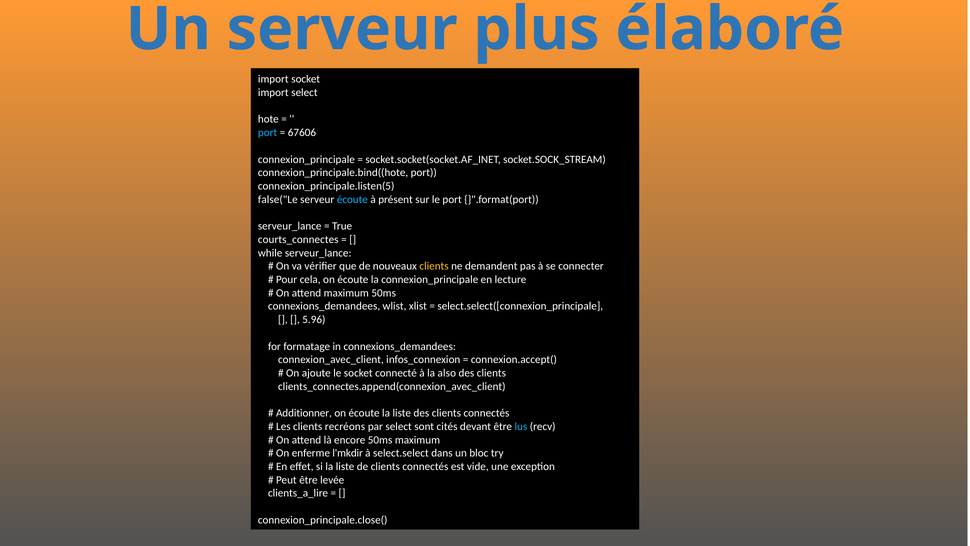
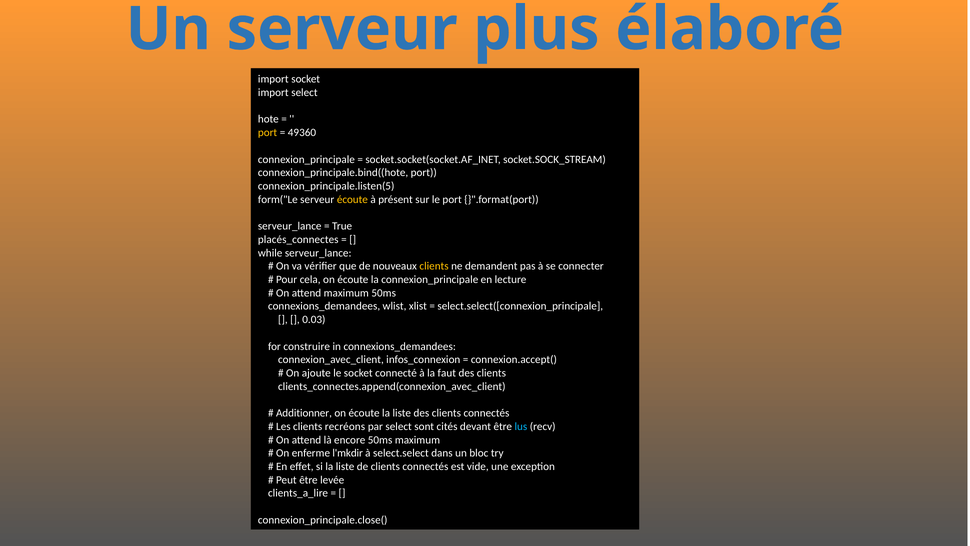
port at (268, 133) colour: light blue -> yellow
67606: 67606 -> 49360
false("Le: false("Le -> form("Le
écoute at (352, 199) colour: light blue -> yellow
courts_connectes: courts_connectes -> placés_connectes
5.96: 5.96 -> 0.03
formatage: formatage -> construire
also: also -> faut
